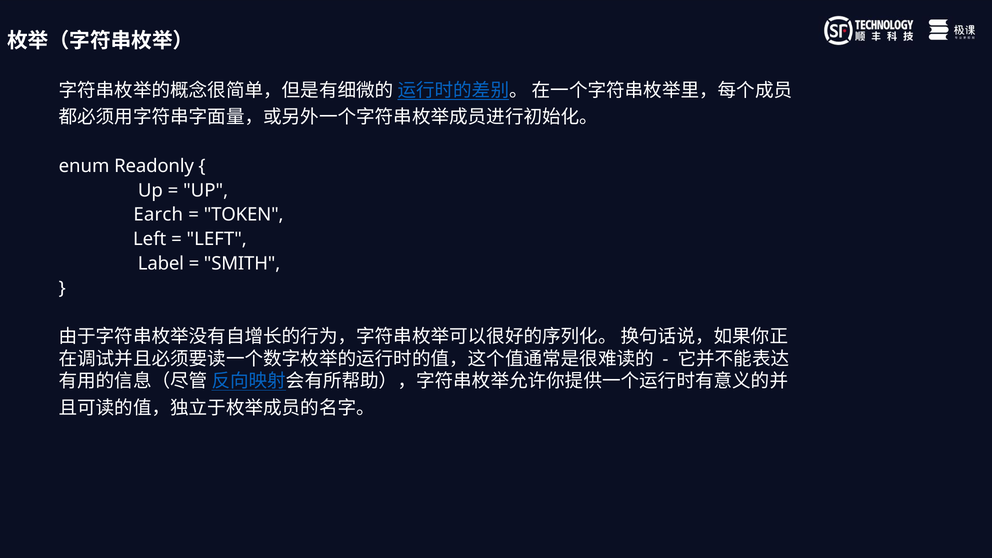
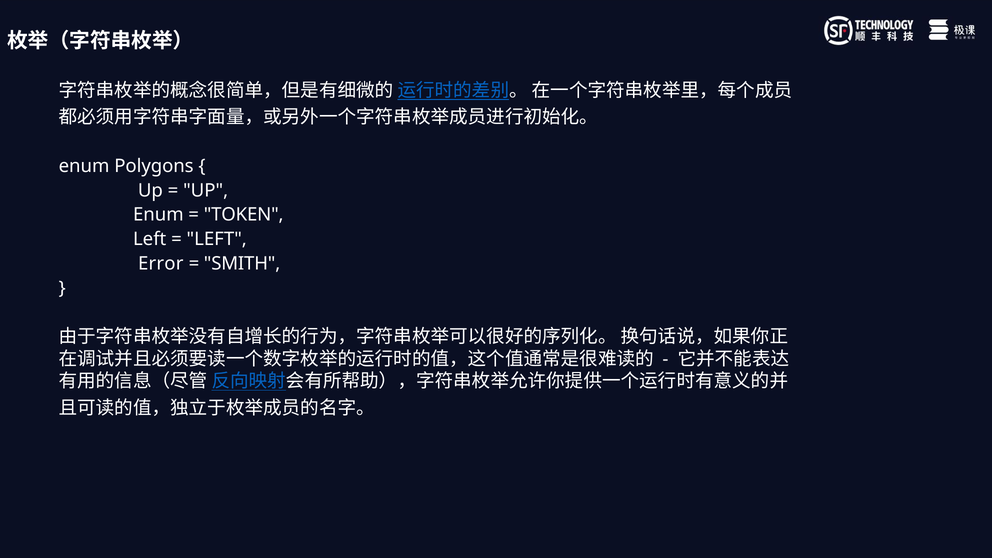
Readonly: Readonly -> Polygons
Earch at (158, 215): Earch -> Enum
Label: Label -> Error
